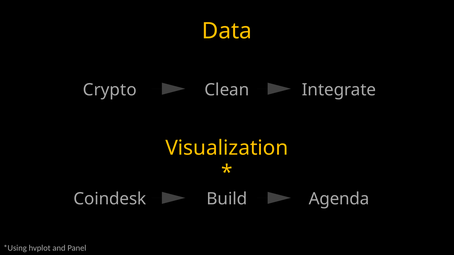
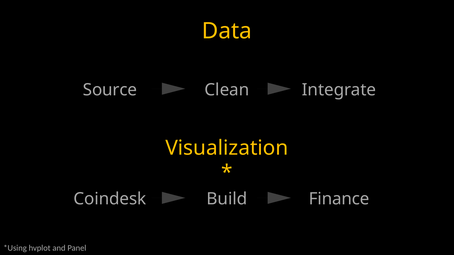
Crypto: Crypto -> Source
Agenda: Agenda -> Finance
